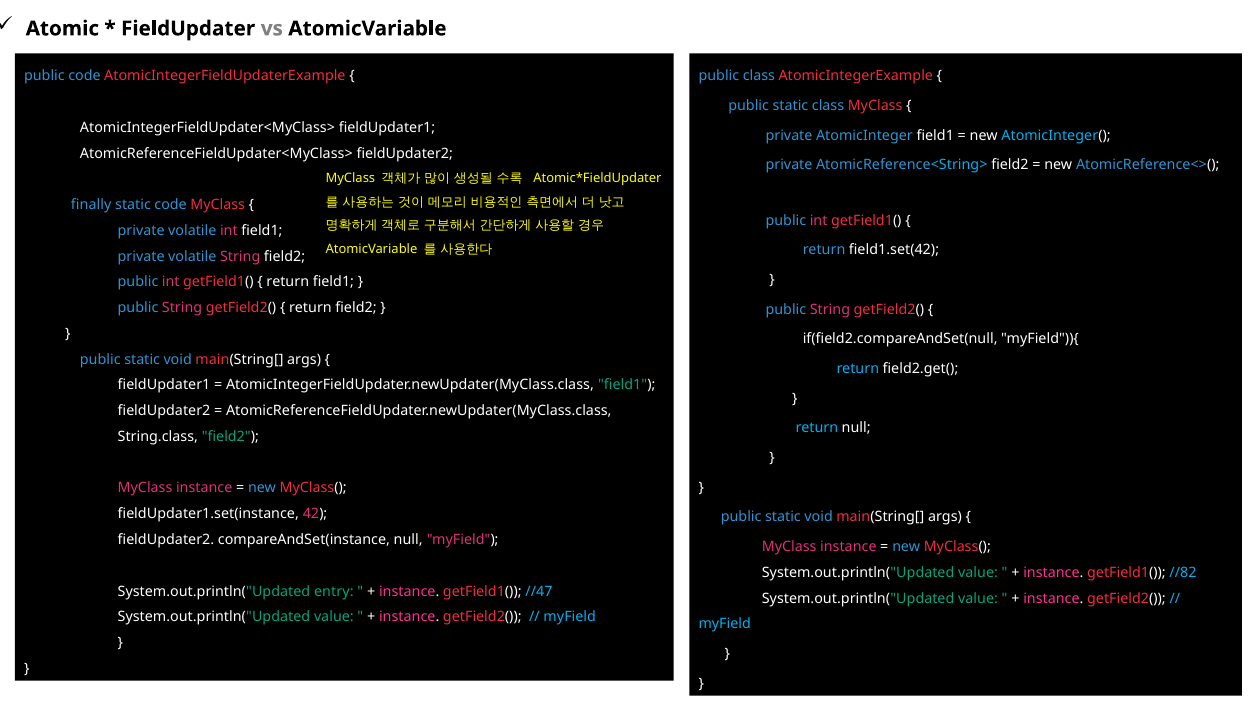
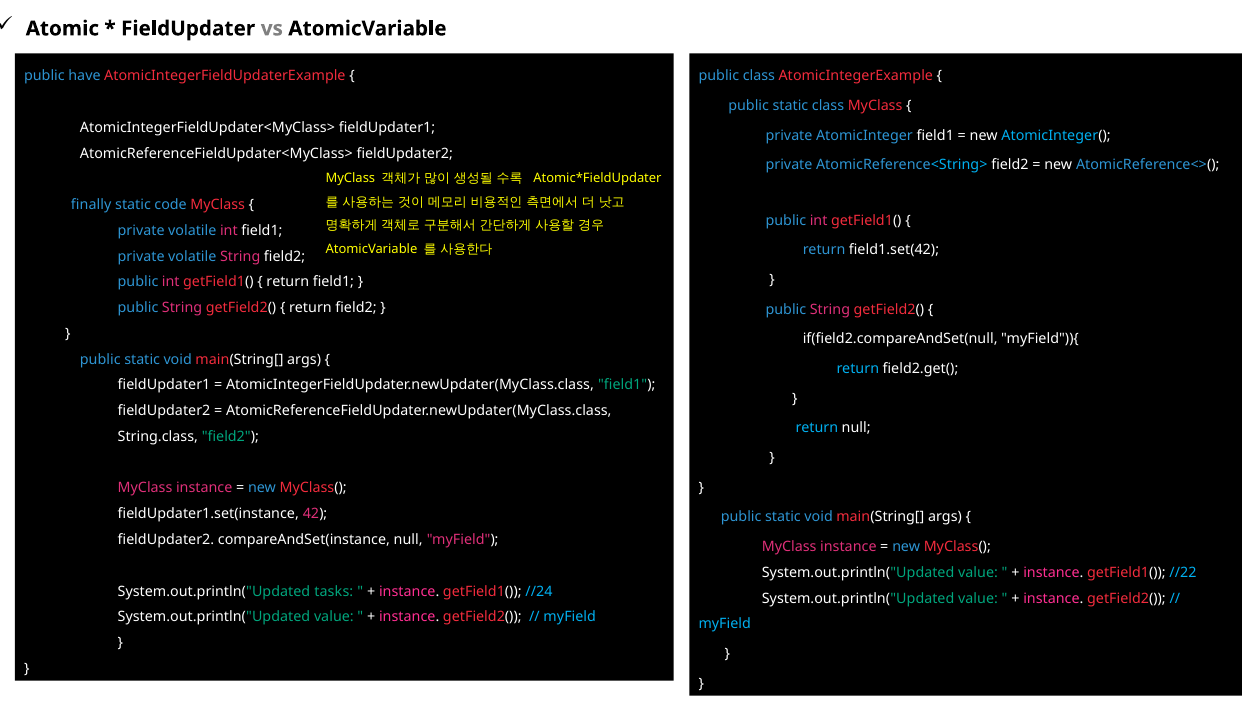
public code: code -> have
//82: //82 -> //22
entry: entry -> tasks
//47: //47 -> //24
